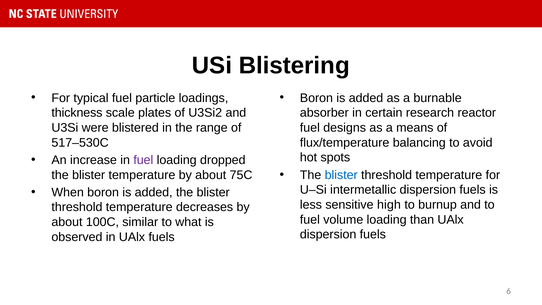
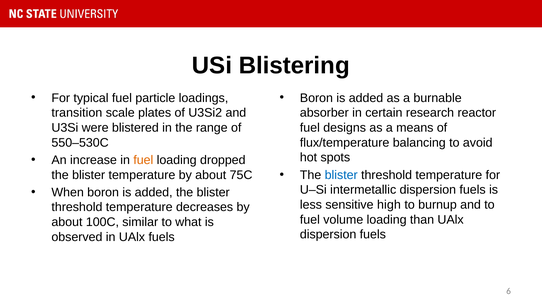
thickness: thickness -> transition
517–530C: 517–530C -> 550–530C
fuel at (143, 160) colour: purple -> orange
